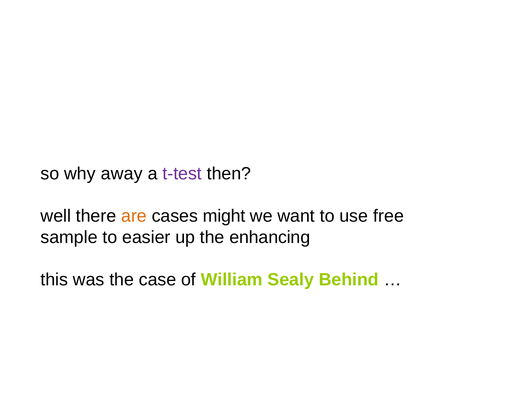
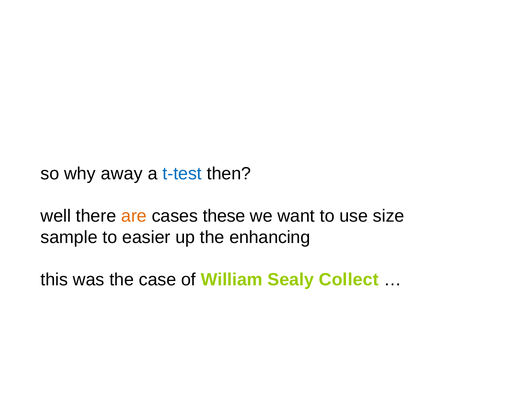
t-test colour: purple -> blue
might: might -> these
free: free -> size
Behind: Behind -> Collect
